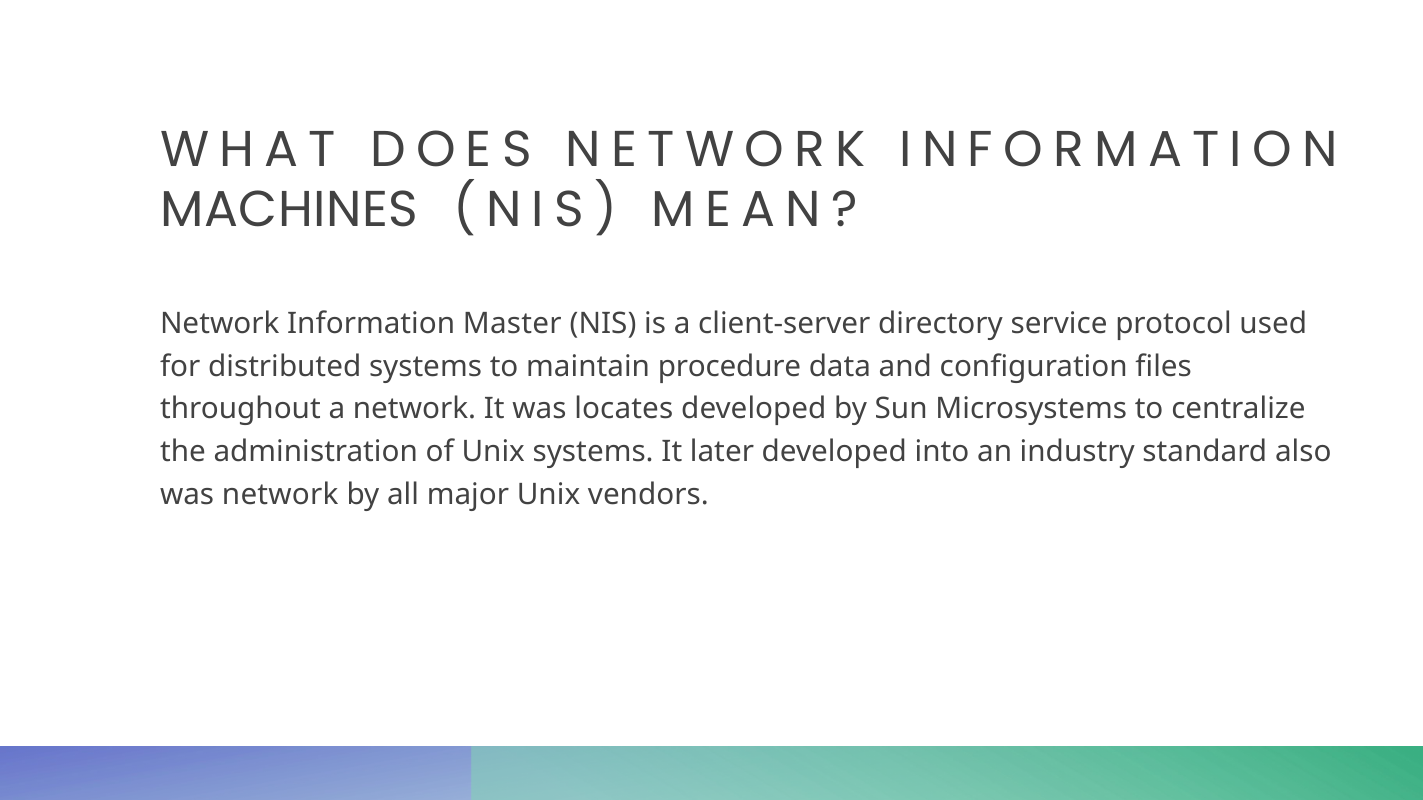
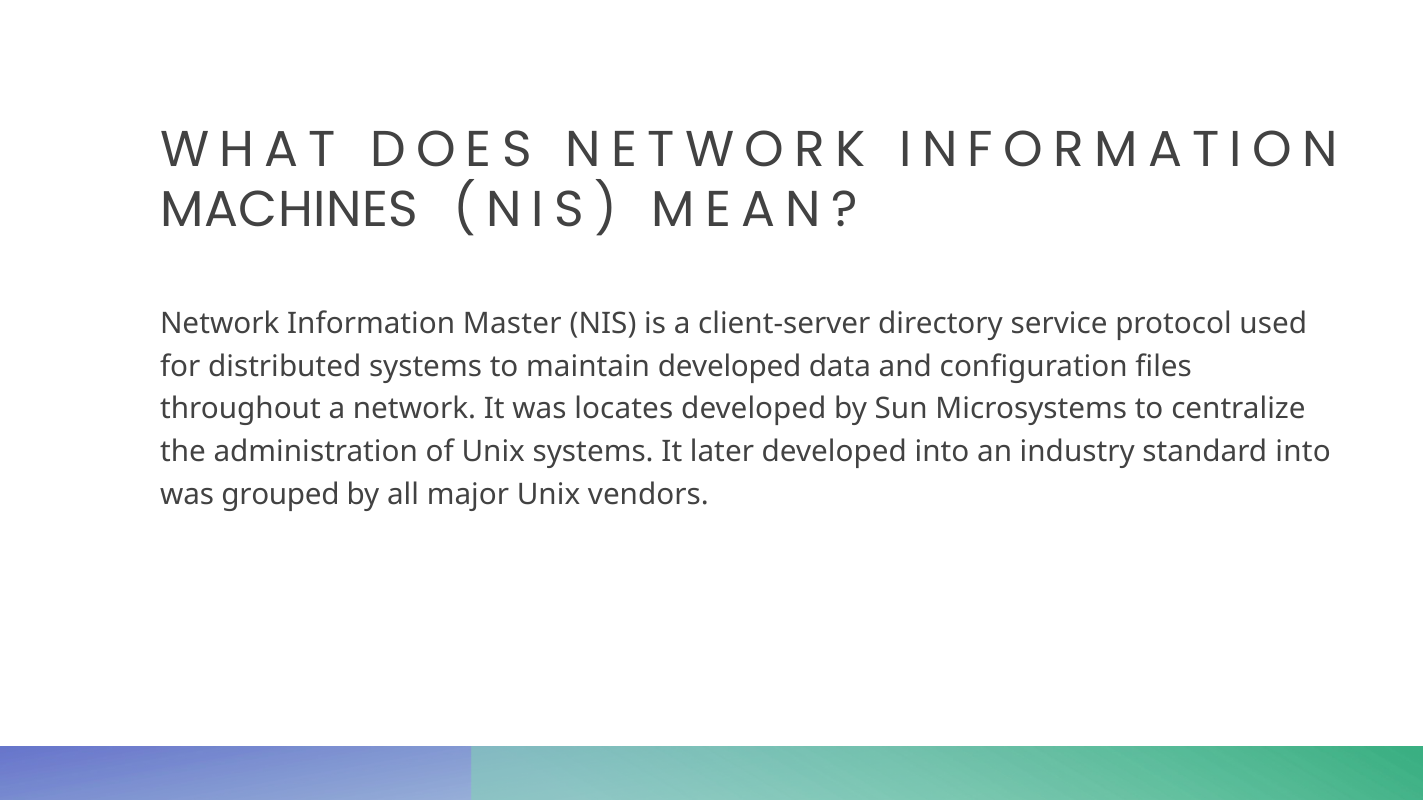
maintain procedure: procedure -> developed
standard also: also -> into
was network: network -> grouped
